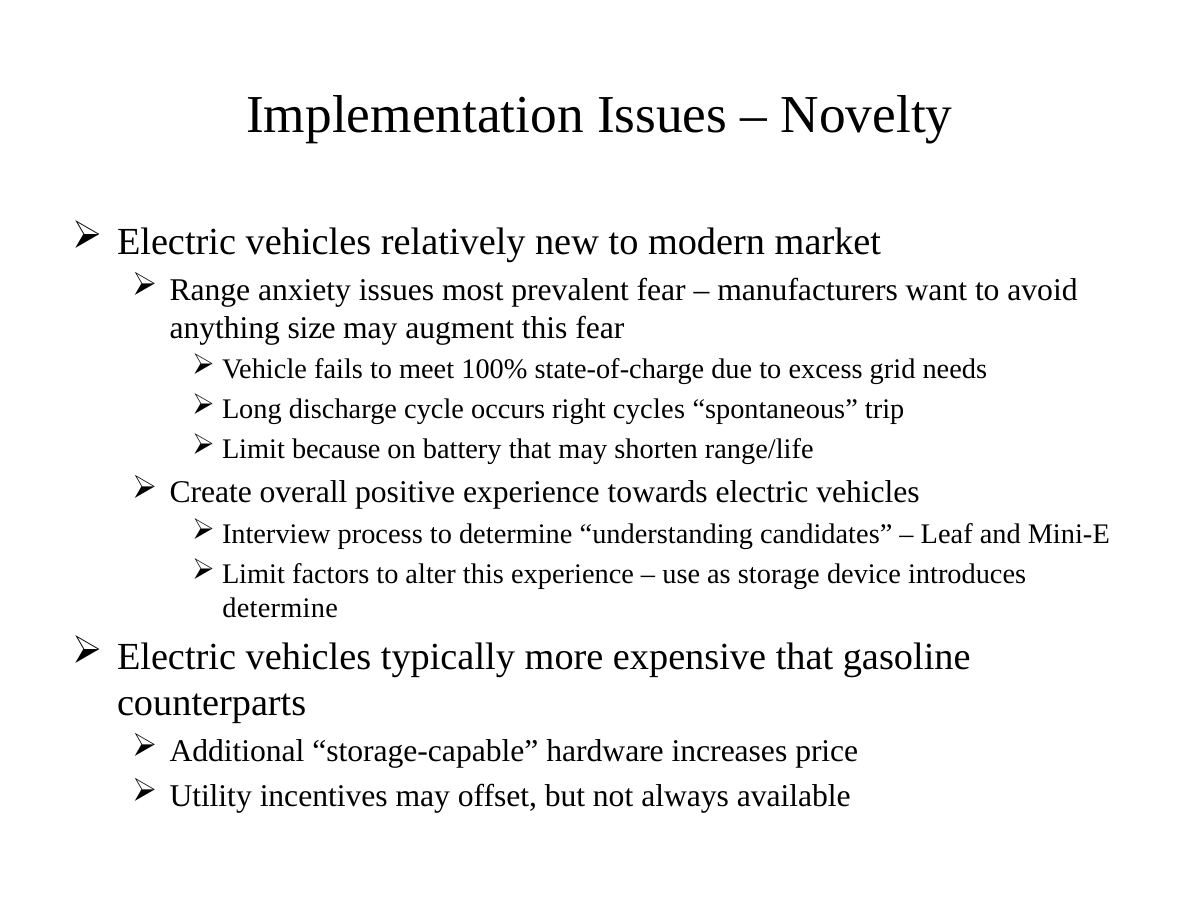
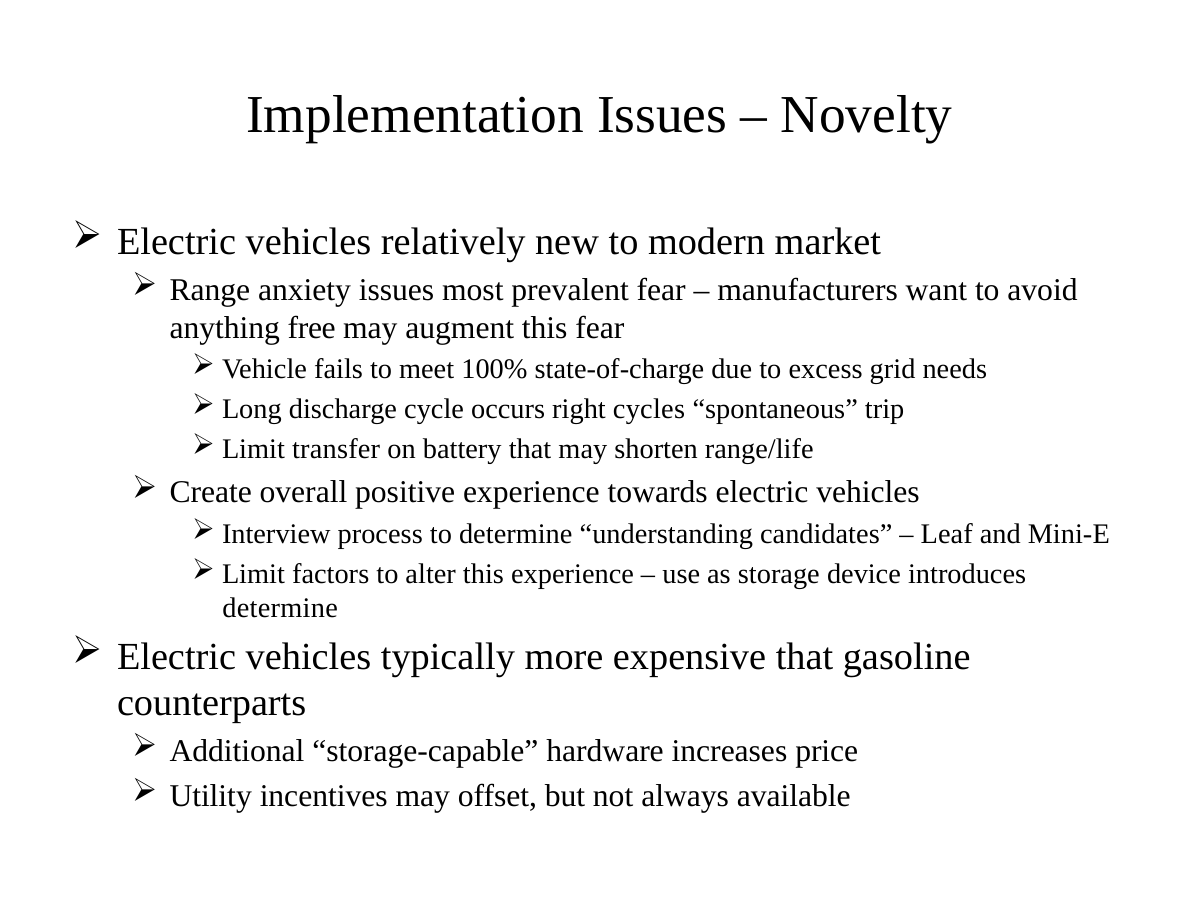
size: size -> free
because: because -> transfer
